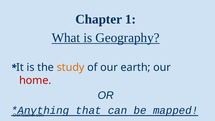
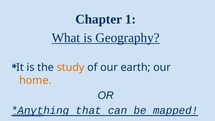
home colour: red -> orange
